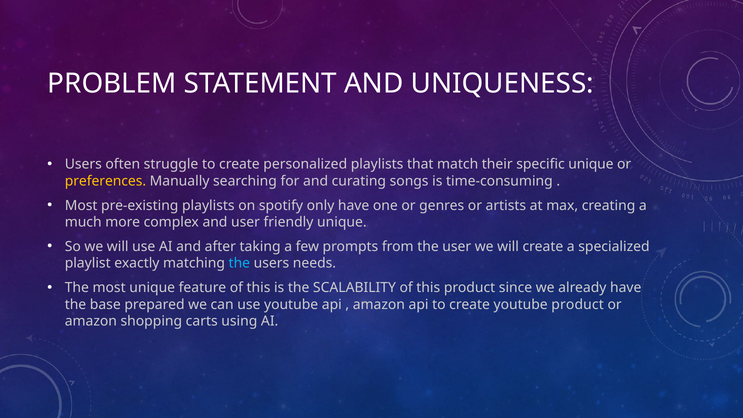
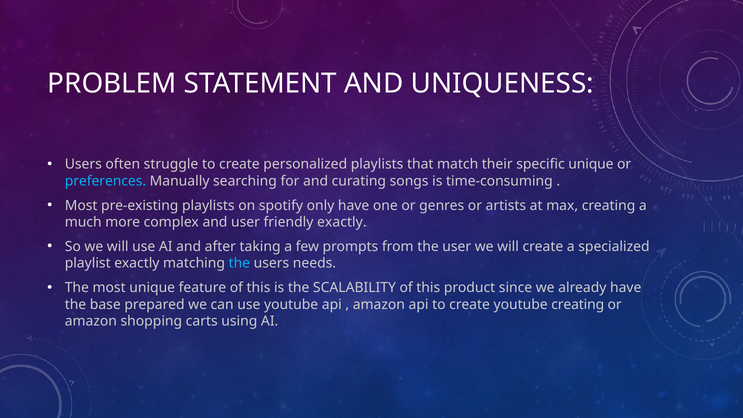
preferences colour: yellow -> light blue
friendly unique: unique -> exactly
youtube product: product -> creating
